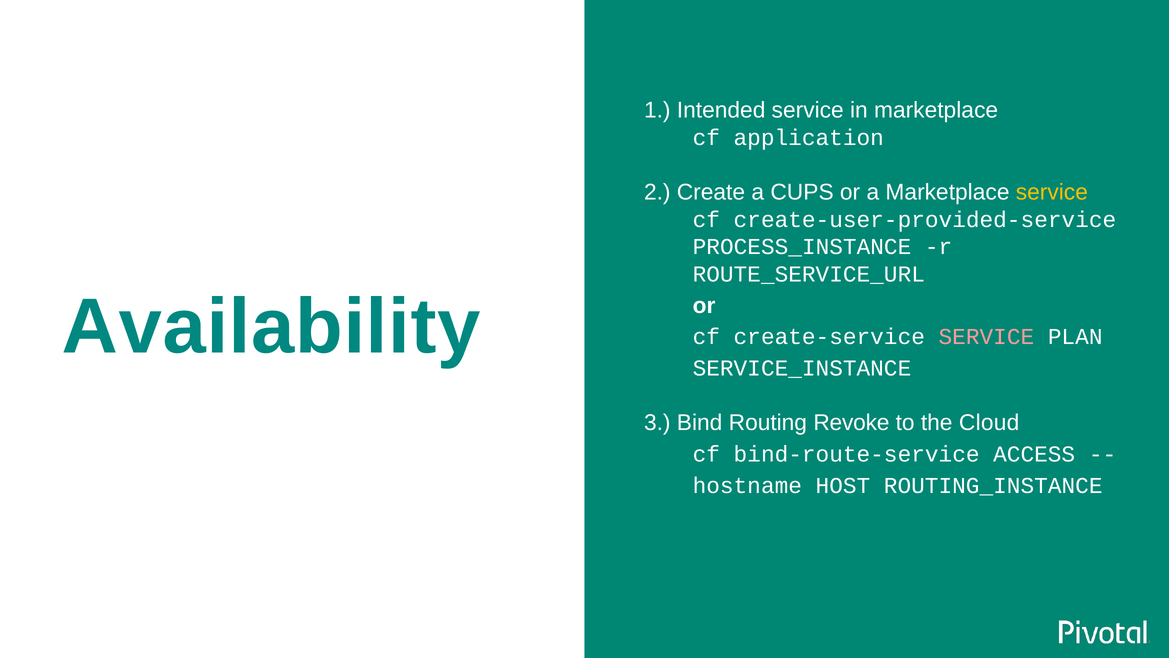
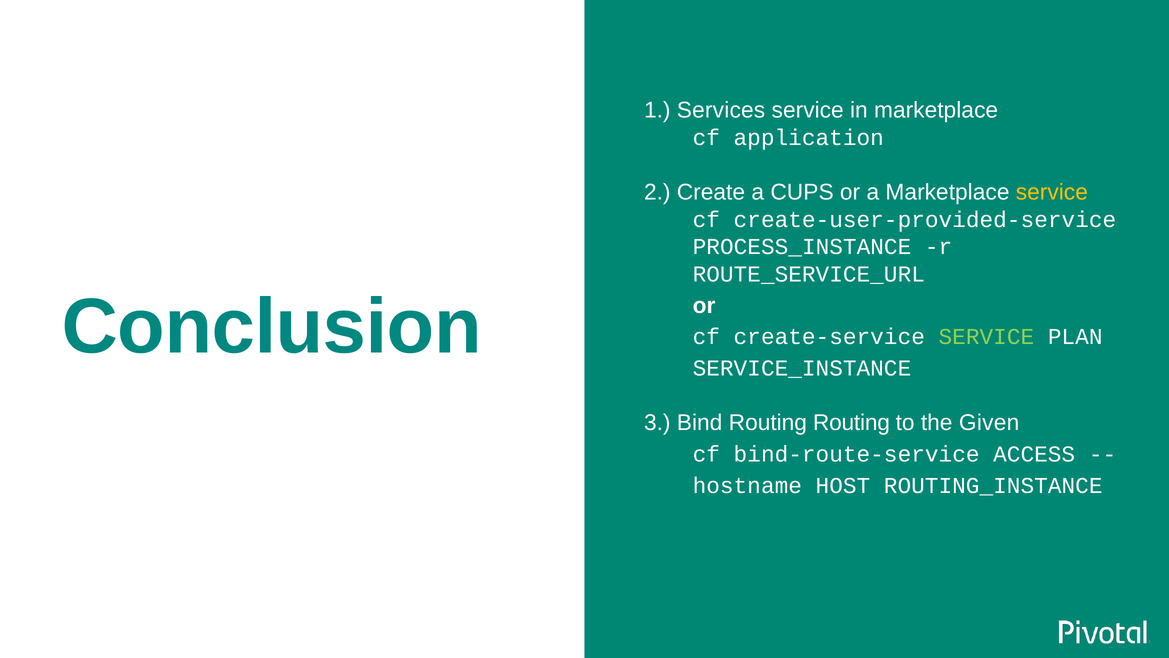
Intended: Intended -> Services
Availability: Availability -> Conclusion
SERVICE at (986, 337) colour: pink -> light green
Routing Revoke: Revoke -> Routing
Cloud: Cloud -> Given
